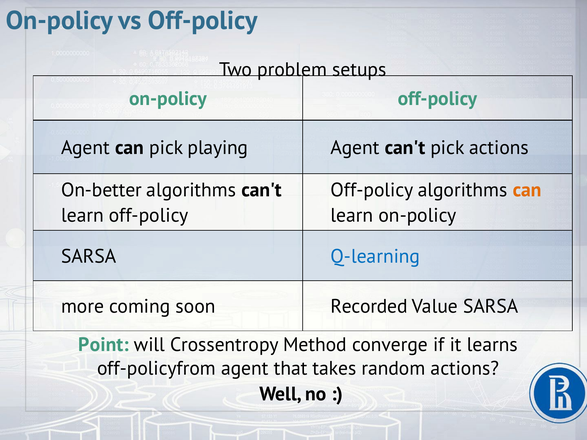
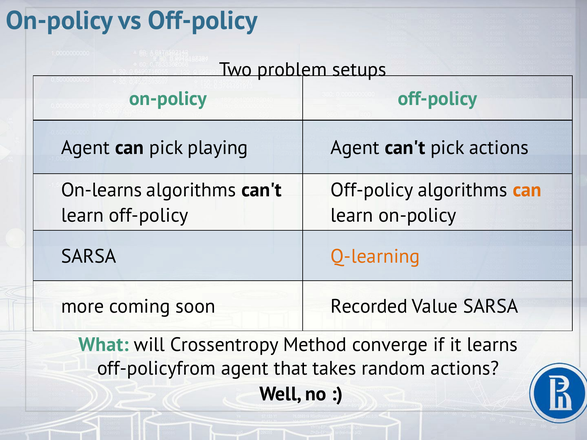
On-better: On-better -> On-learns
Q-learning colour: blue -> orange
Point: Point -> What
